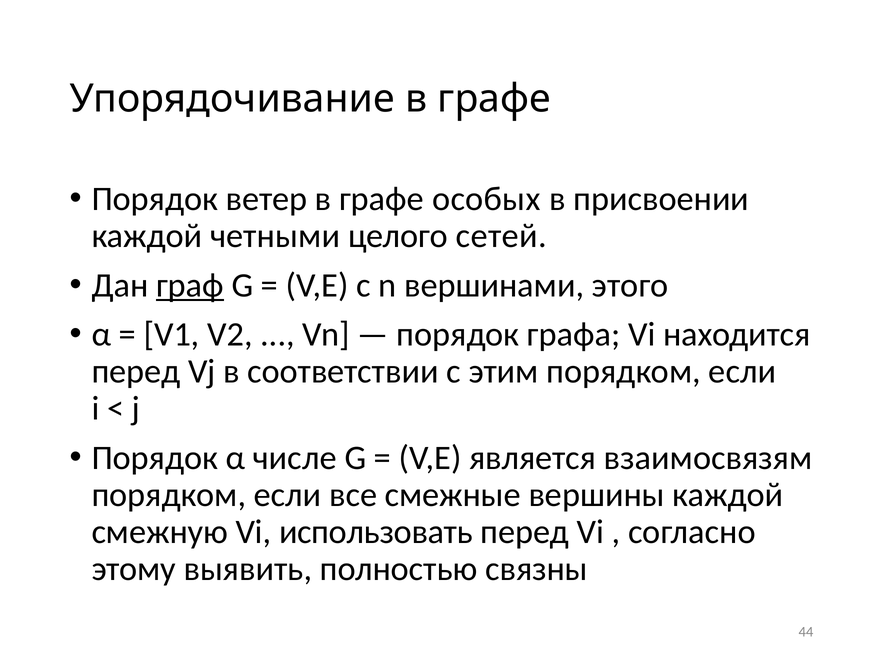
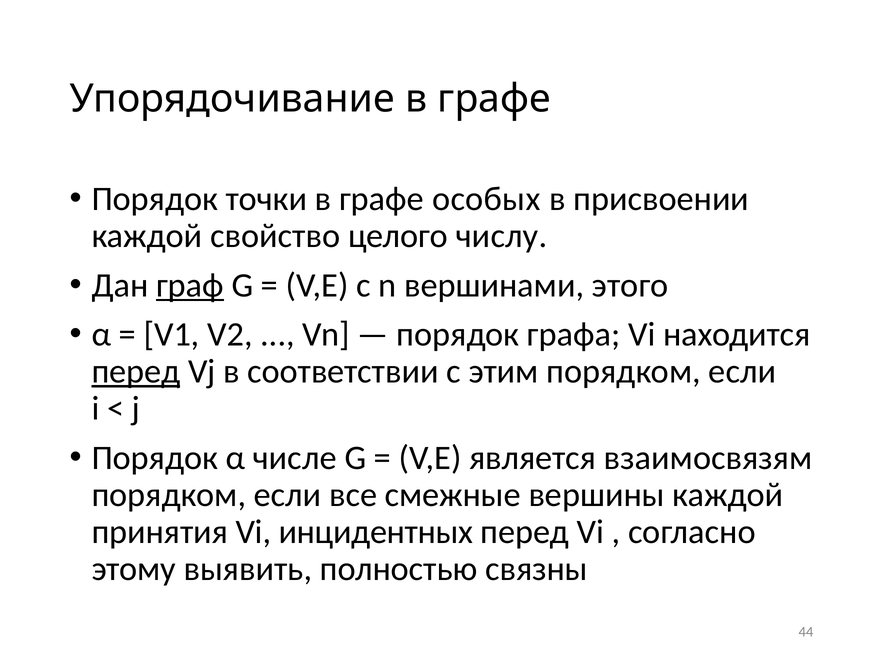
ветер: ветер -> точки
четными: четными -> свойство
сетей: сетей -> числу
перед at (136, 372) underline: none -> present
смежную: смежную -> принятия
использовать: использовать -> инцидентных
